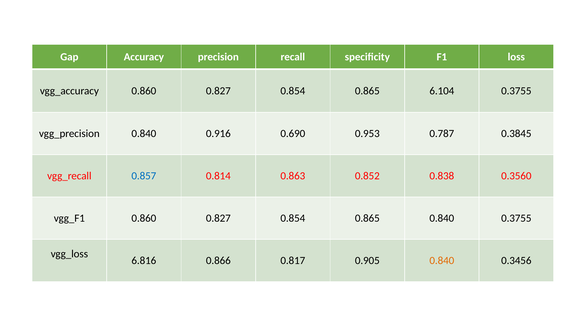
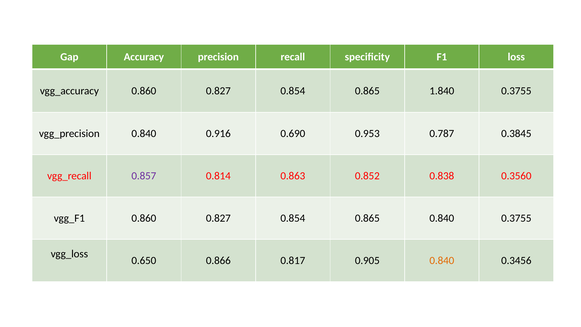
6.104: 6.104 -> 1.840
0.857 colour: blue -> purple
6.816: 6.816 -> 0.650
